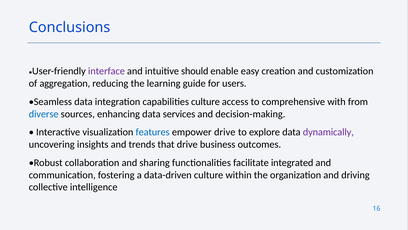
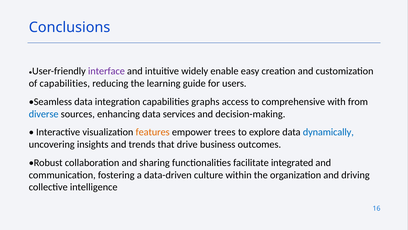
should: should -> widely
of aggregation: aggregation -> capabilities
capabilities culture: culture -> graphs
features colour: blue -> orange
empower drive: drive -> trees
dynamically colour: purple -> blue
